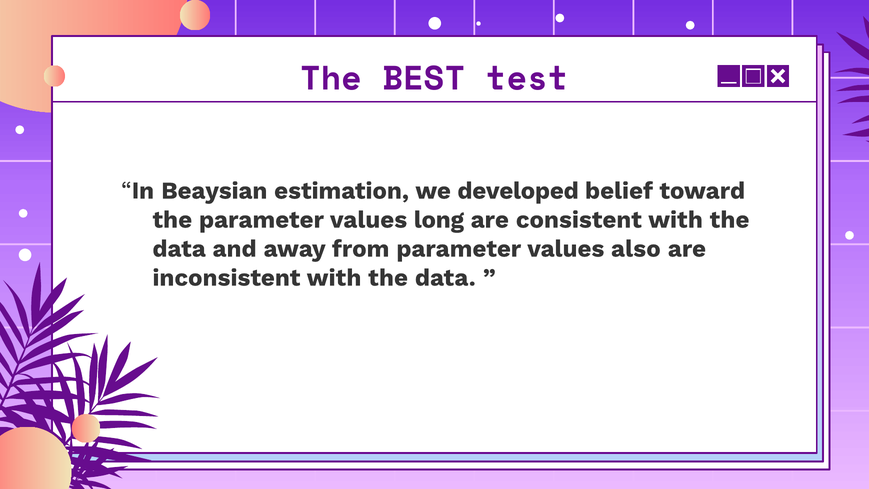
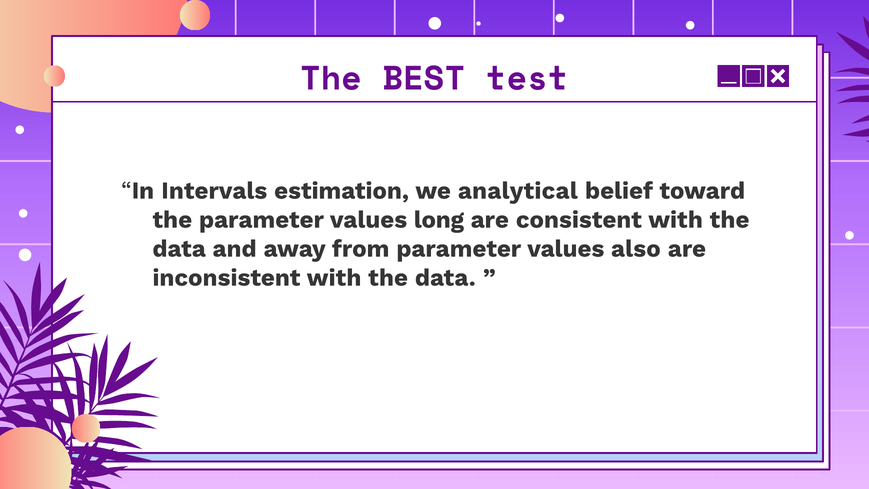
Beaysian: Beaysian -> Intervals
developed: developed -> analytical
